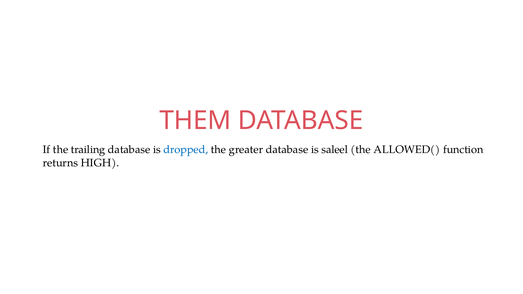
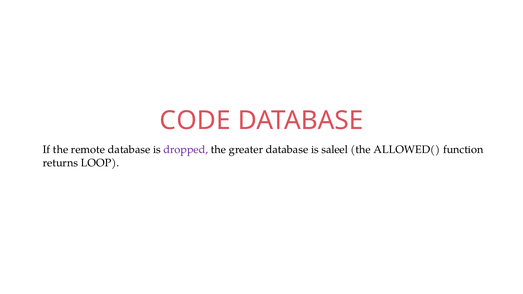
THEM: THEM -> CODE
trailing: trailing -> remote
dropped colour: blue -> purple
HIGH: HIGH -> LOOP
